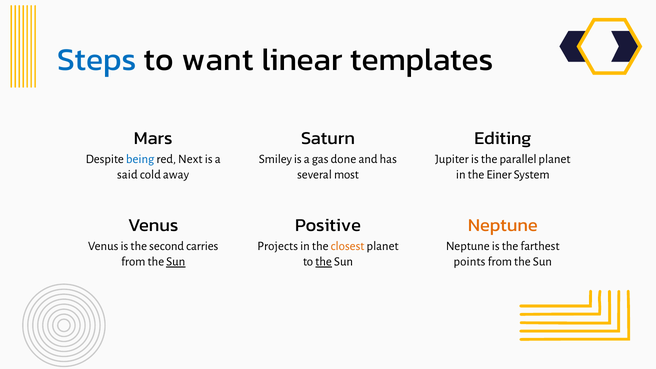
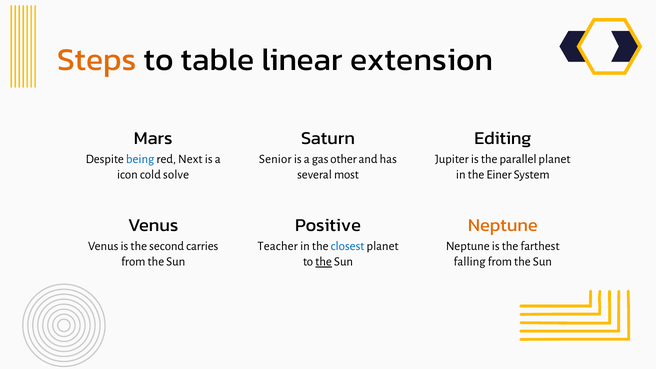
Steps colour: blue -> orange
want: want -> table
templates: templates -> extension
Smiley: Smiley -> Senior
done: done -> other
said: said -> icon
away: away -> solve
Projects: Projects -> Teacher
closest colour: orange -> blue
Sun at (176, 262) underline: present -> none
points: points -> falling
